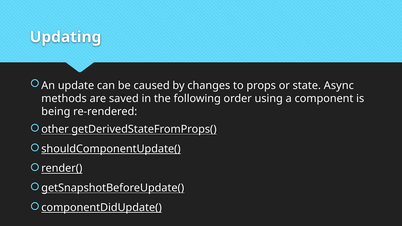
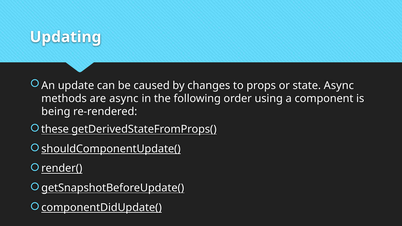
are saved: saved -> async
other: other -> these
